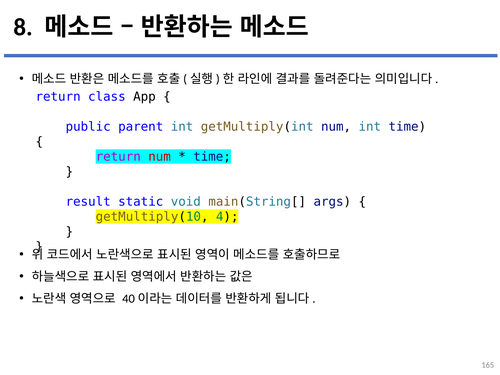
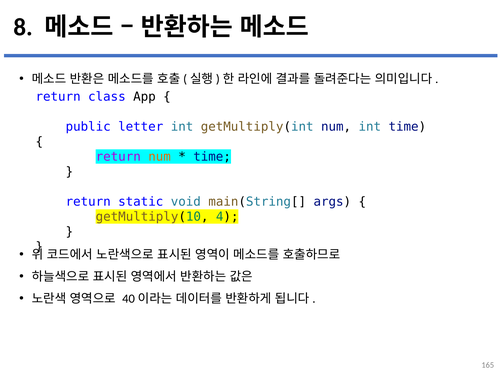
parent: parent -> letter
num at (160, 157) colour: red -> orange
result at (88, 202): result -> return
